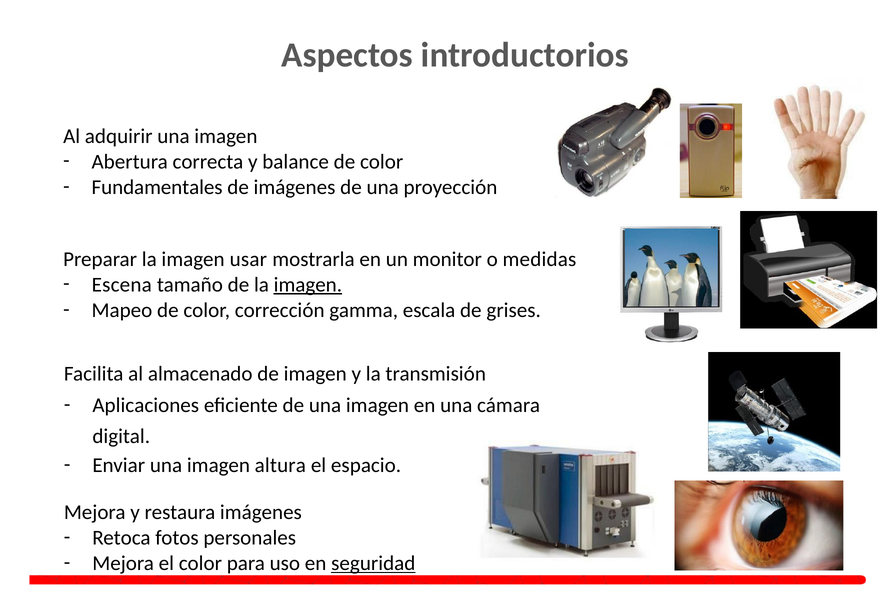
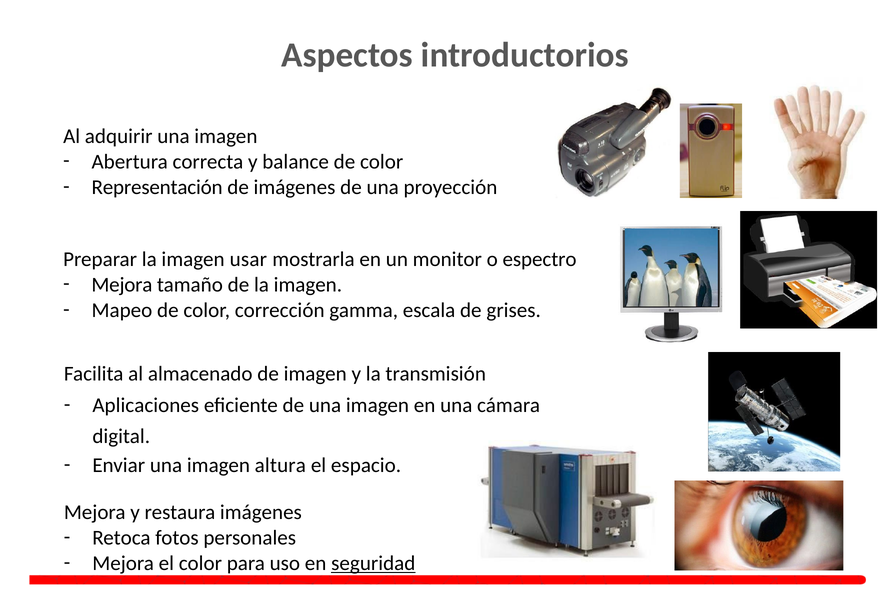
Fundamentales: Fundamentales -> Representación
medidas: medidas -> espectro
Escena at (122, 285): Escena -> Mejora
imagen at (308, 285) underline: present -> none
